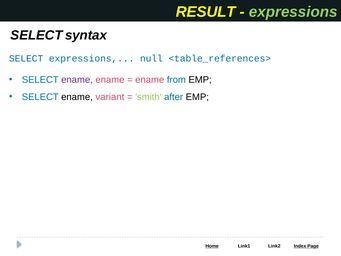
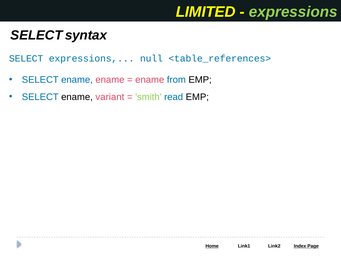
RESULT: RESULT -> LIMITED
ename at (77, 80) colour: purple -> blue
after: after -> read
